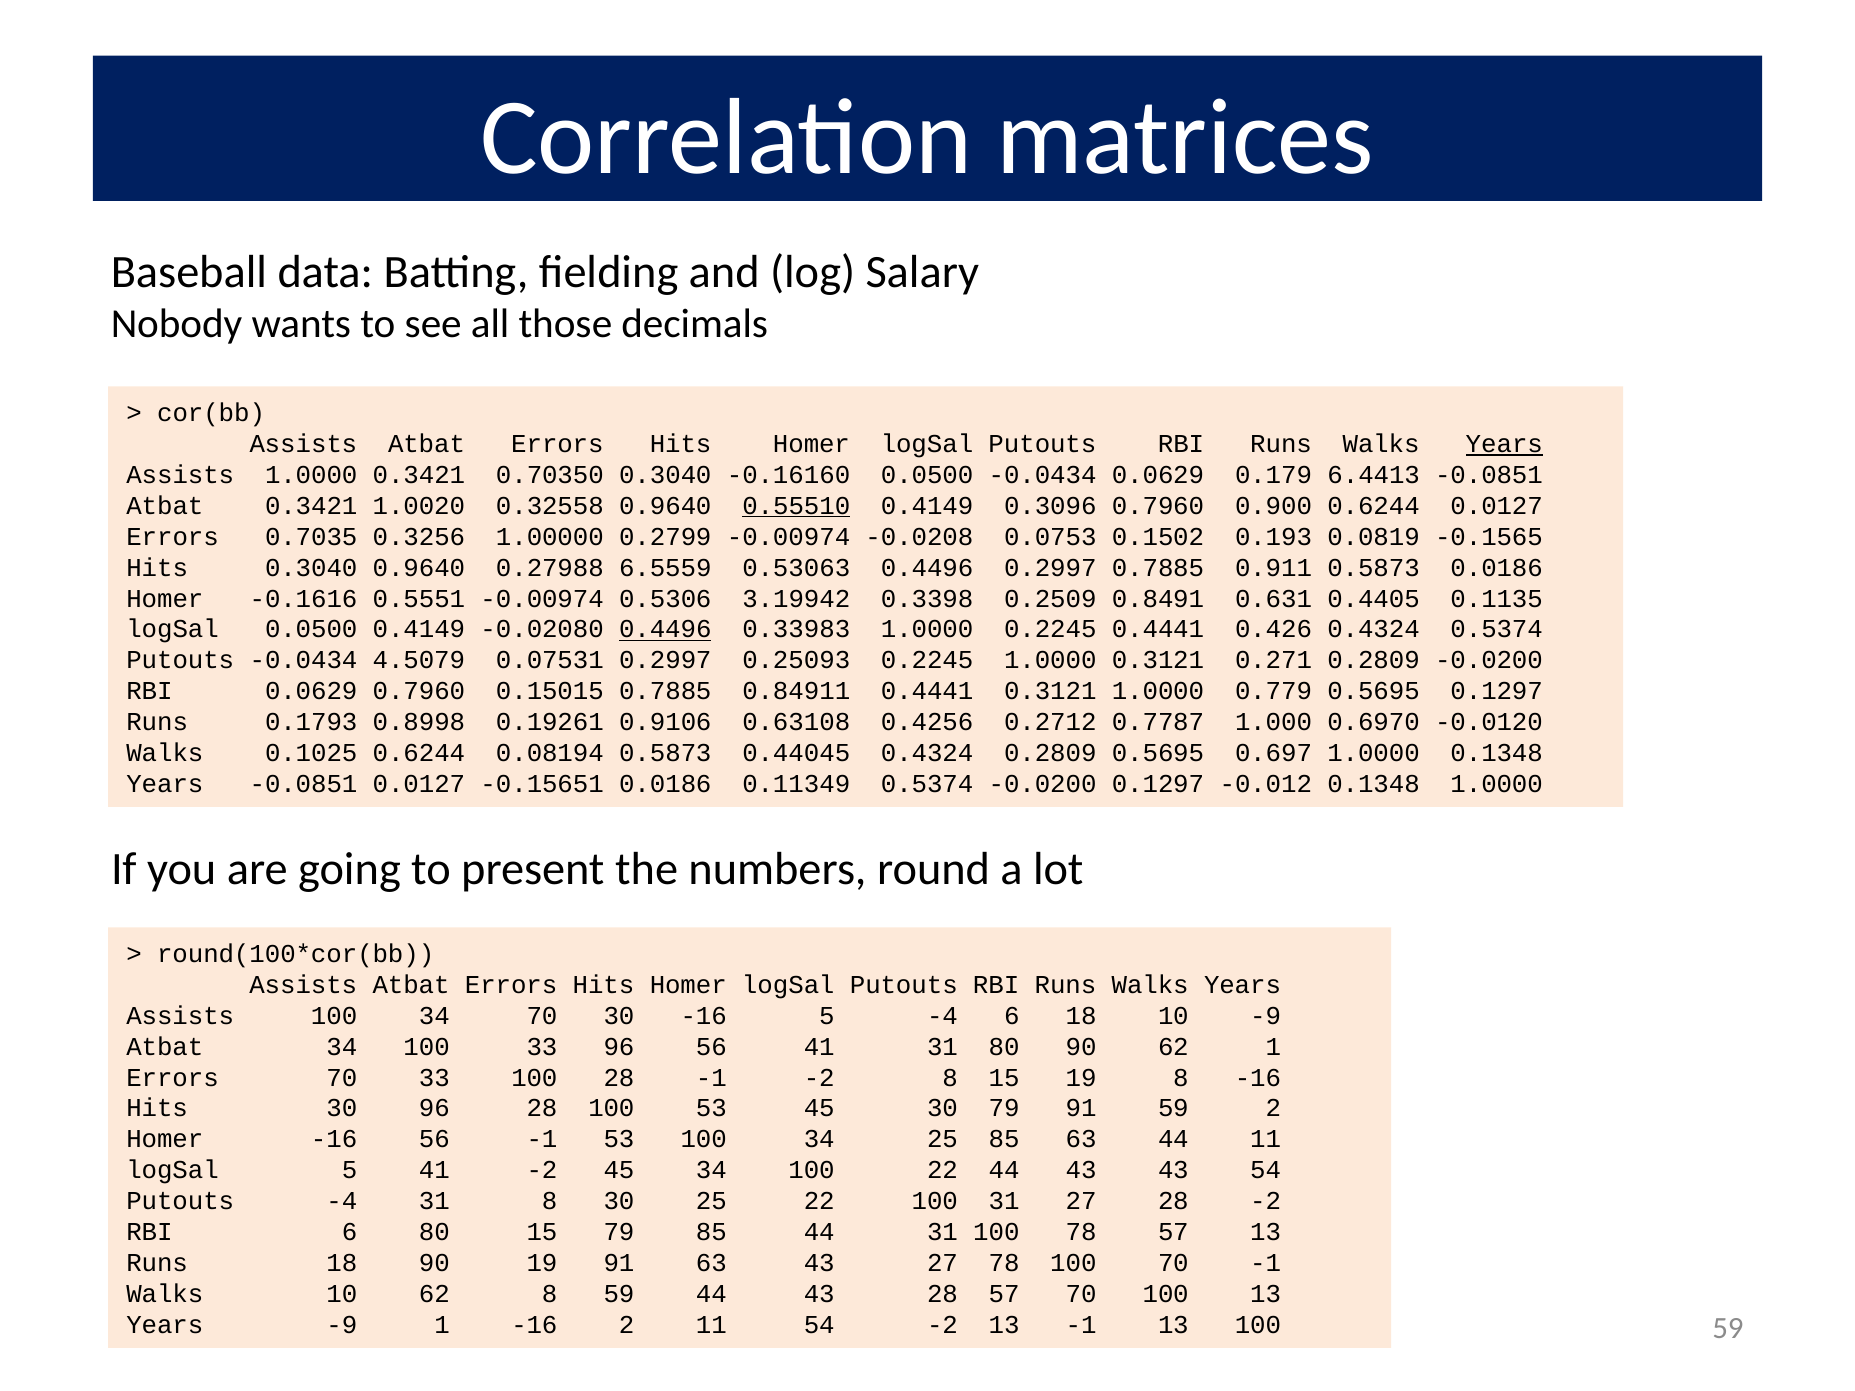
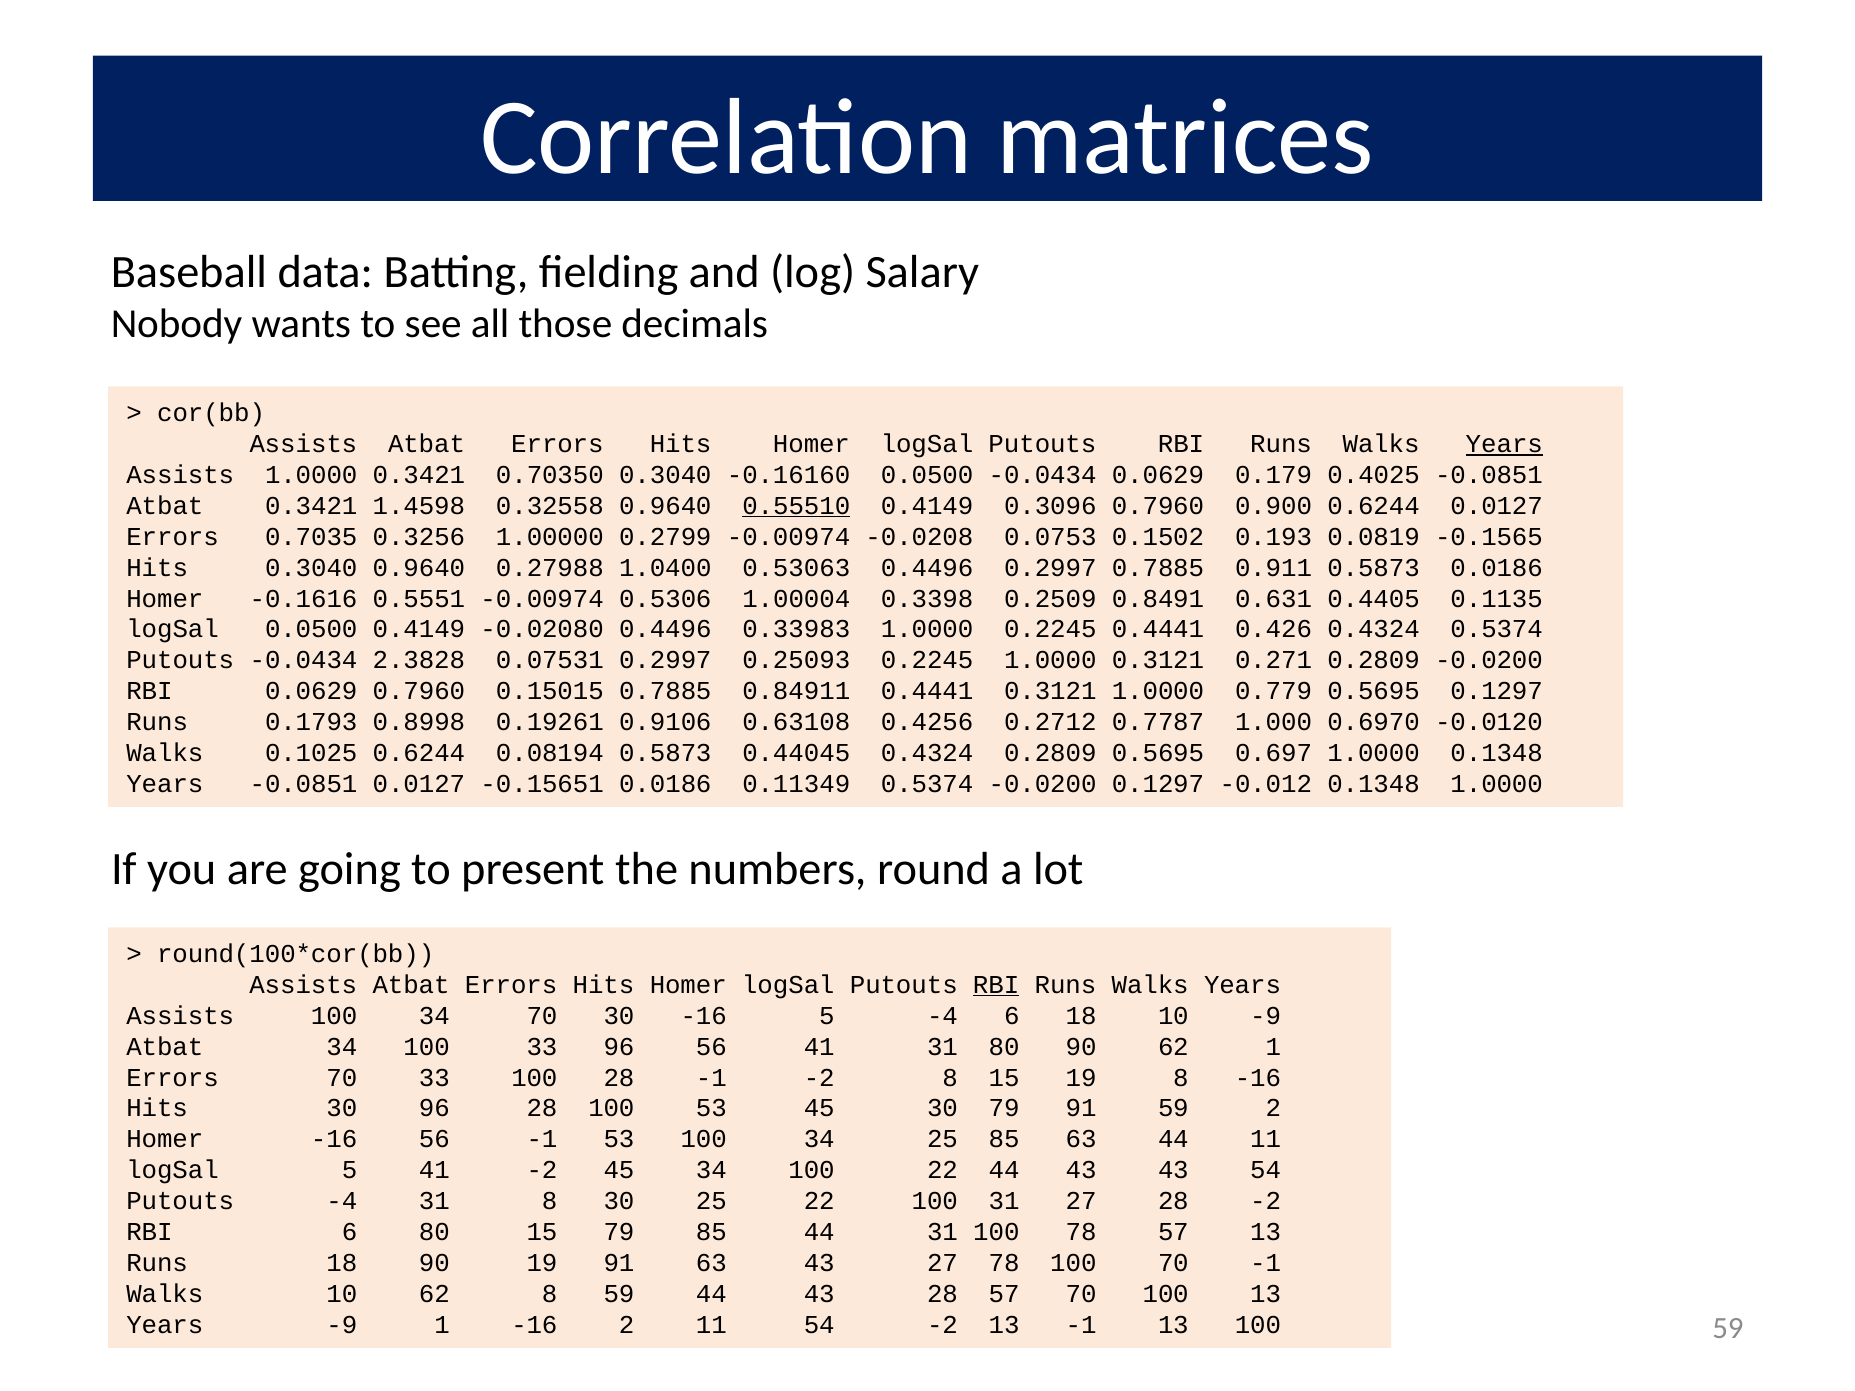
6.4413: 6.4413 -> 0.4025
1.0020: 1.0020 -> 1.4598
6.5559: 6.5559 -> 1.0400
3.19942: 3.19942 -> 1.00004
0.4496 at (665, 630) underline: present -> none
4.5079: 4.5079 -> 2.3828
RBI at (996, 985) underline: none -> present
